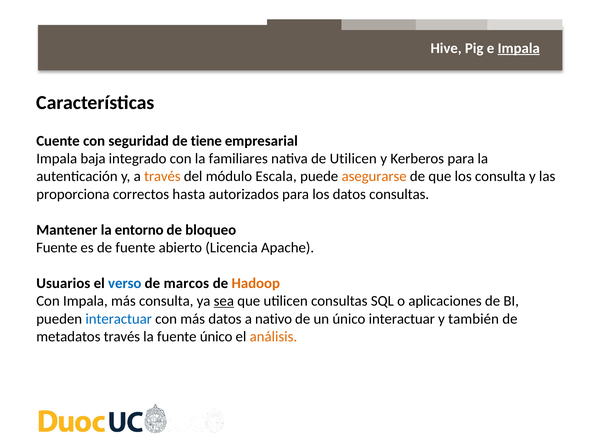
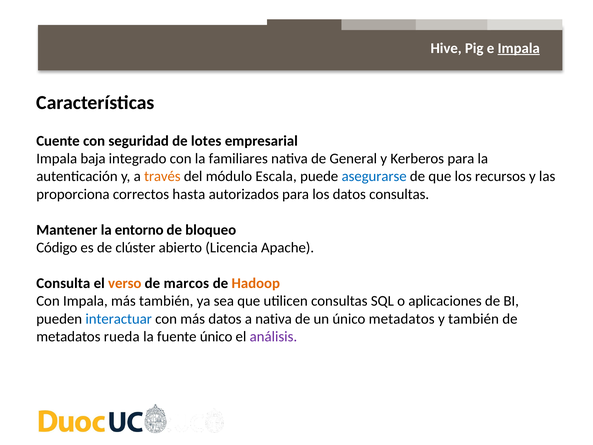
tiene: tiene -> lotes
de Utilicen: Utilicen -> General
asegurarse colour: orange -> blue
los consulta: consulta -> recursos
Fuente at (57, 247): Fuente -> Código
de fuente: fuente -> clúster
Usuarios: Usuarios -> Consulta
verso colour: blue -> orange
más consulta: consulta -> también
sea underline: present -> none
a nativo: nativo -> nativa
único interactuar: interactuar -> metadatos
metadatos través: través -> rueda
análisis colour: orange -> purple
